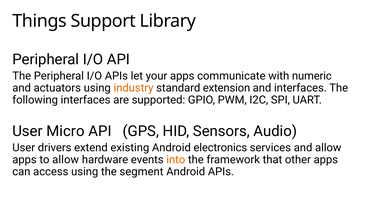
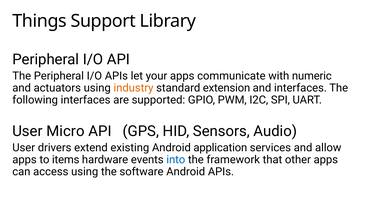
electronics: electronics -> application
to allow: allow -> items
into colour: orange -> blue
segment: segment -> software
